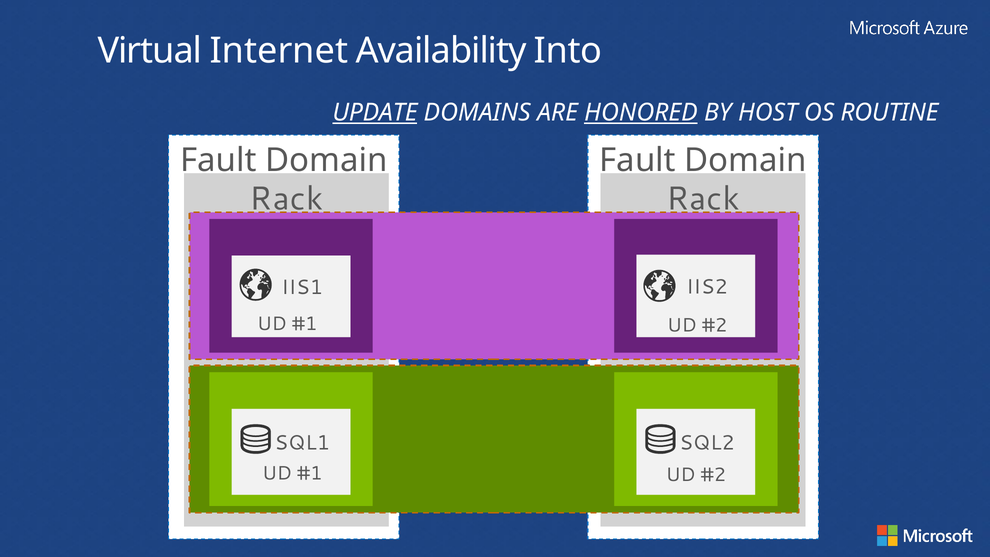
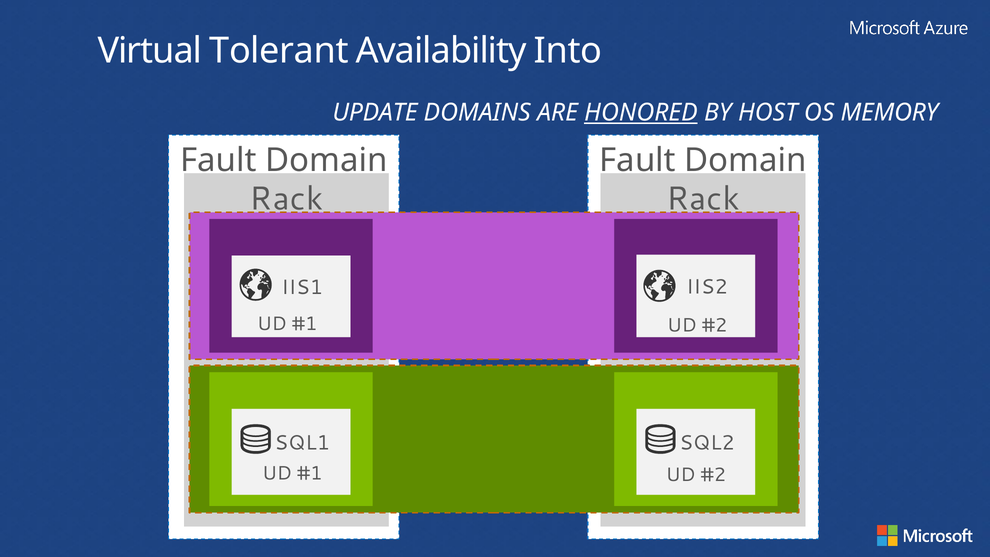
Internet: Internet -> Tolerant
UPDATE underline: present -> none
ROUTINE: ROUTINE -> MEMORY
